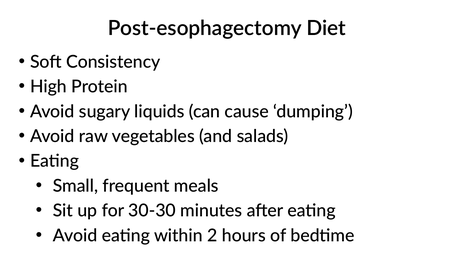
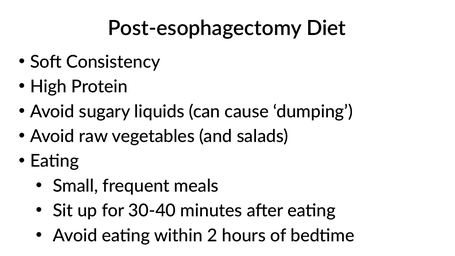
30-30: 30-30 -> 30-40
